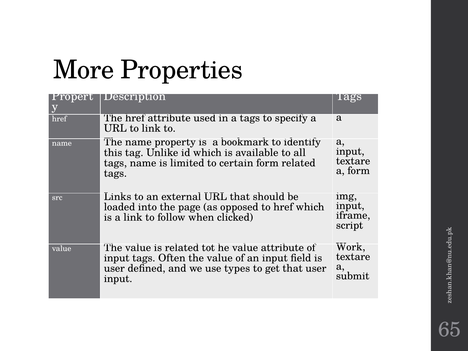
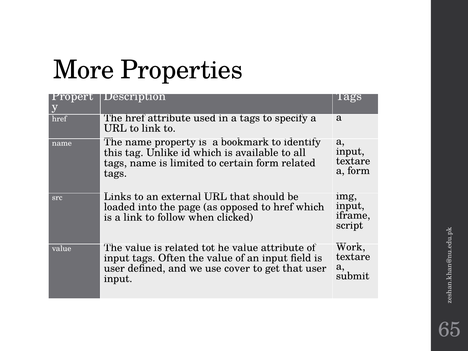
types: types -> cover
